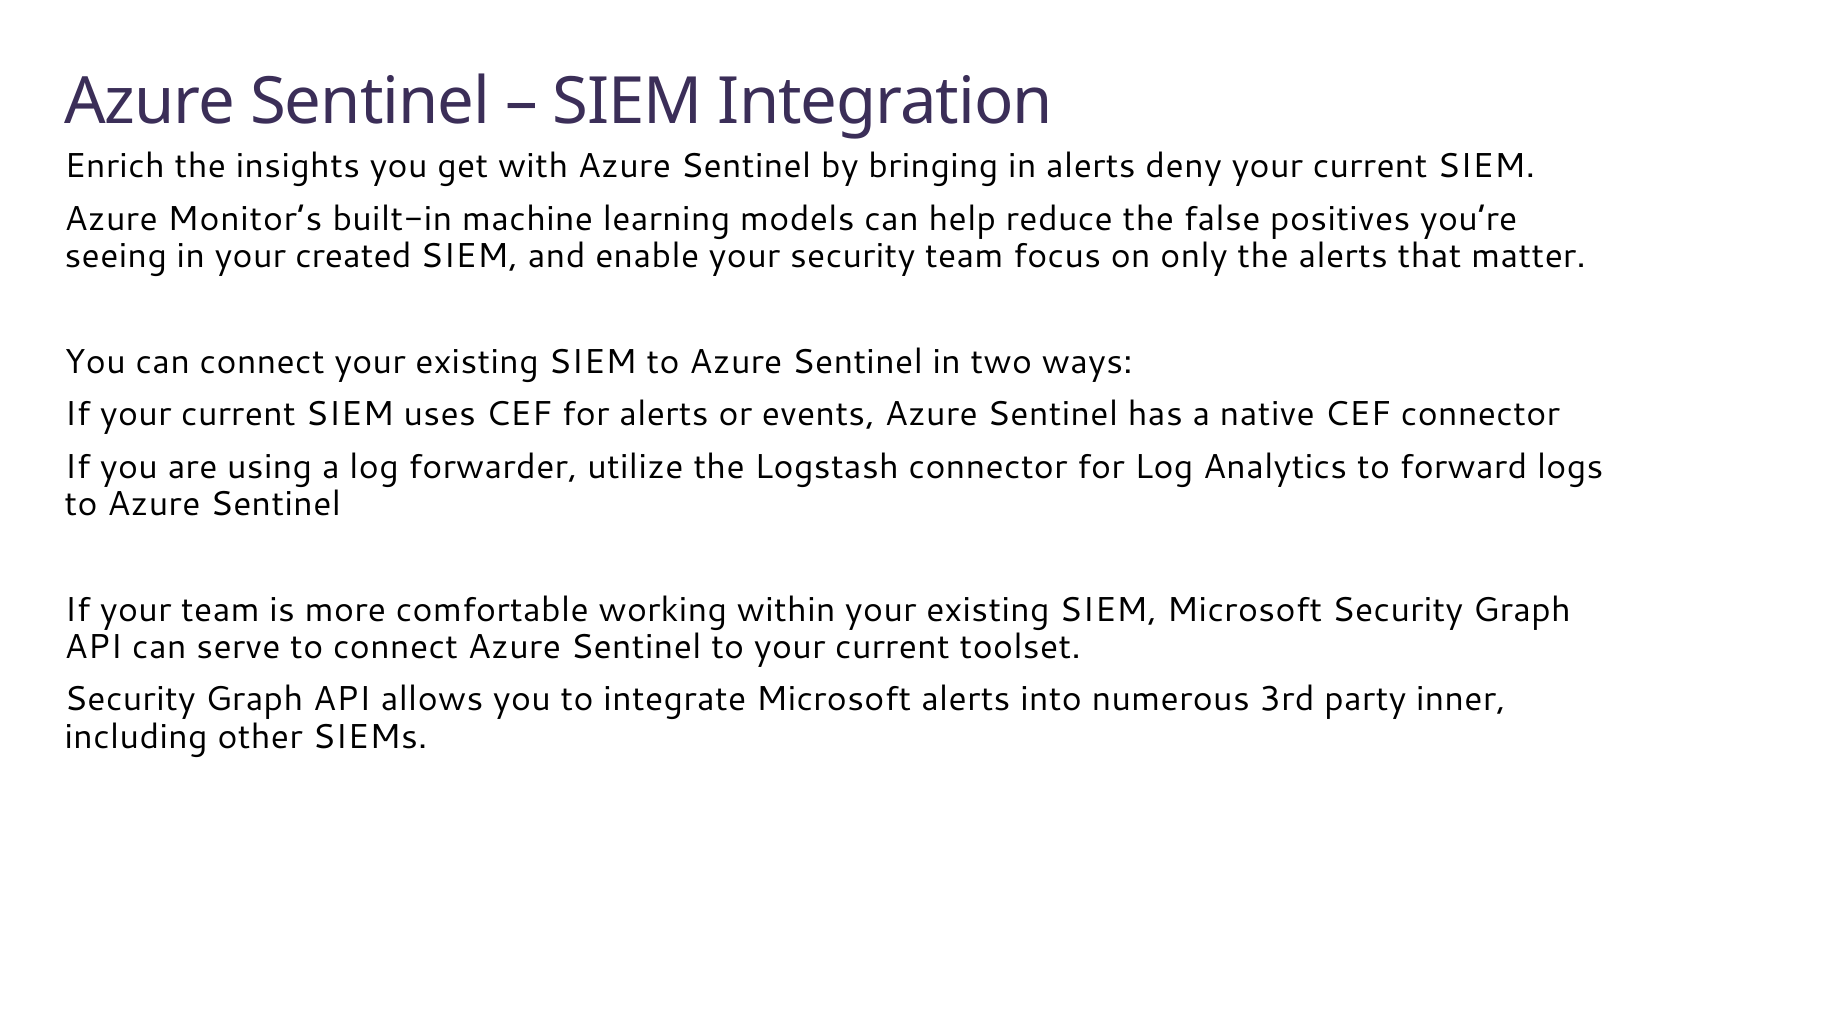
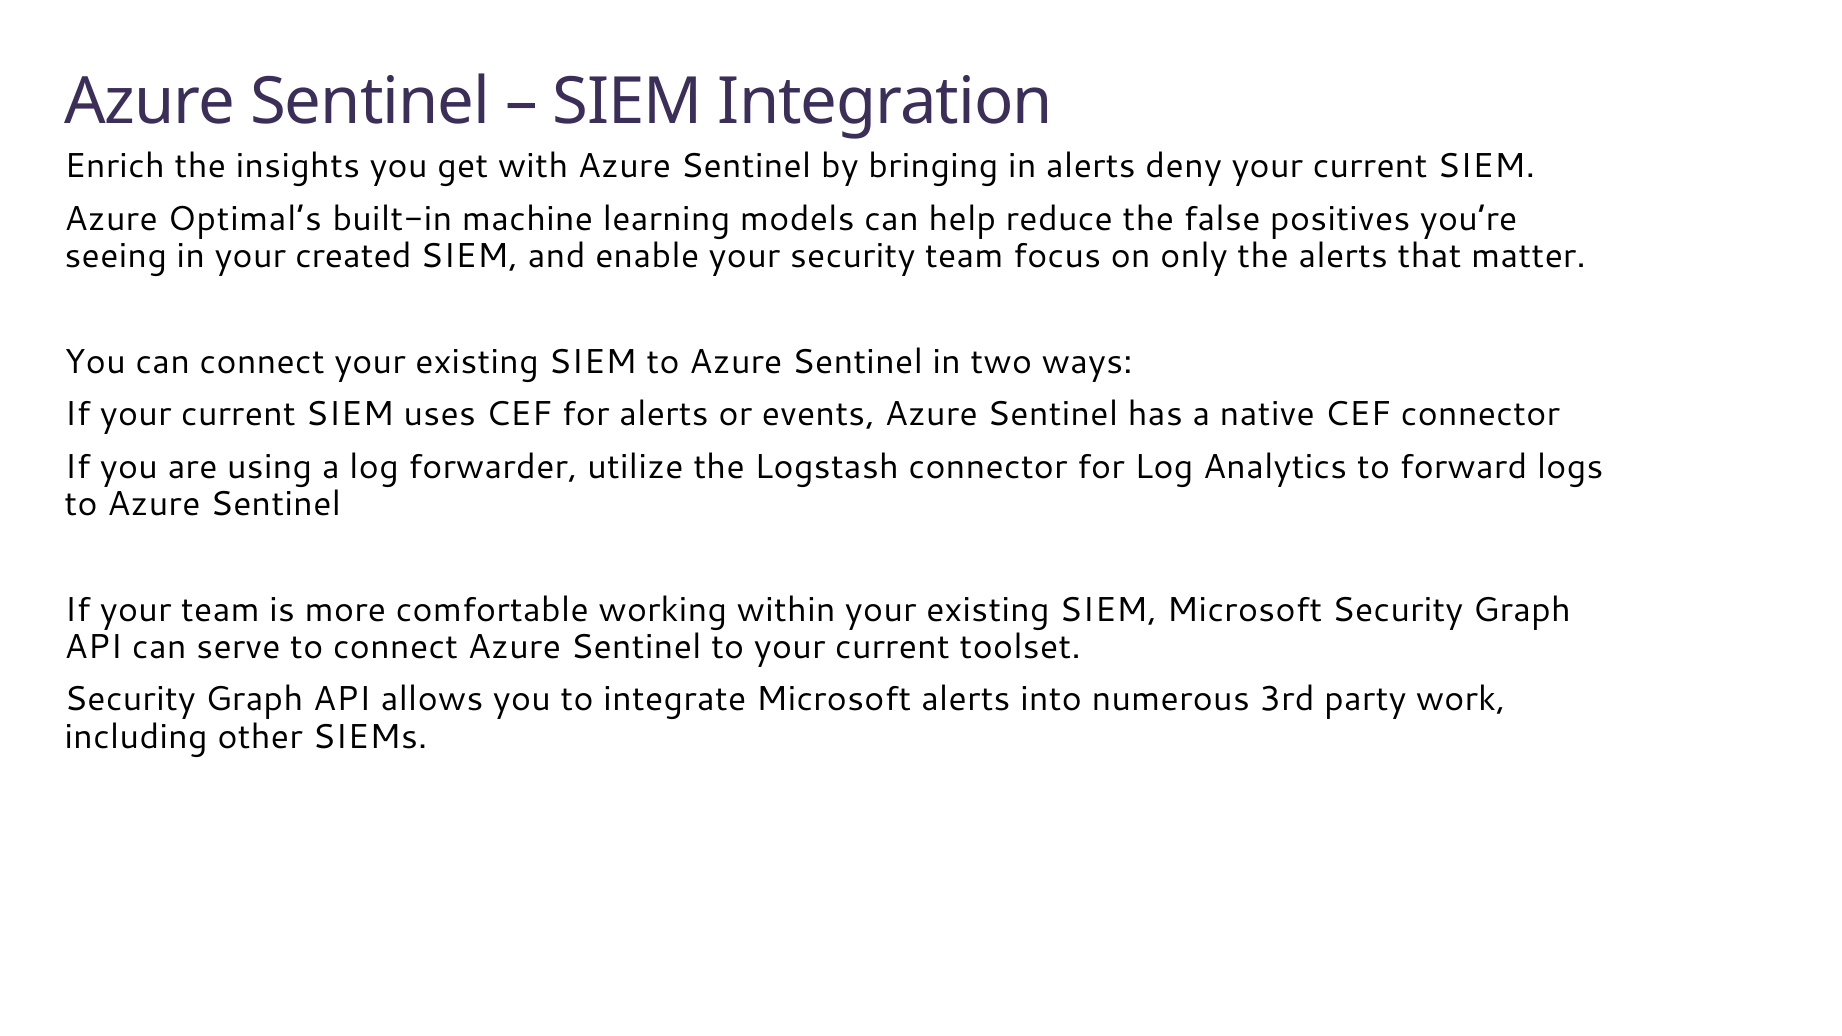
Monitor’s: Monitor’s -> Optimal’s
inner: inner -> work
